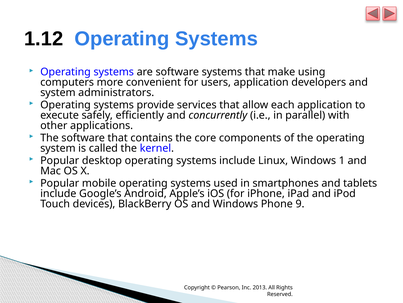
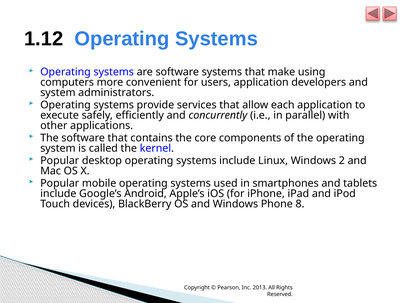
1: 1 -> 2
9: 9 -> 8
